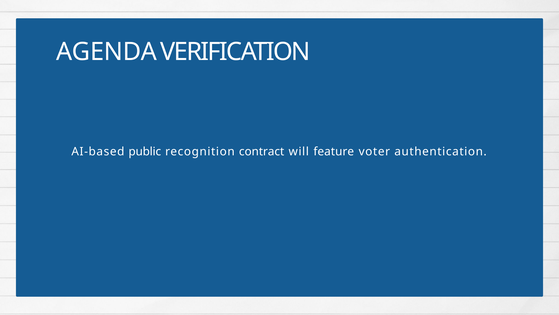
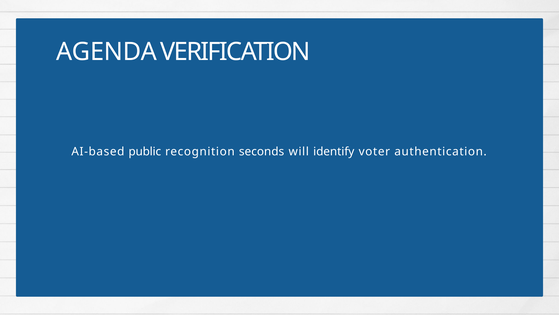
contract: contract -> seconds
feature: feature -> identify
